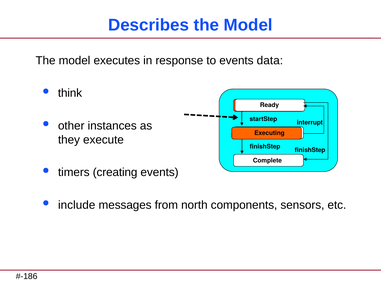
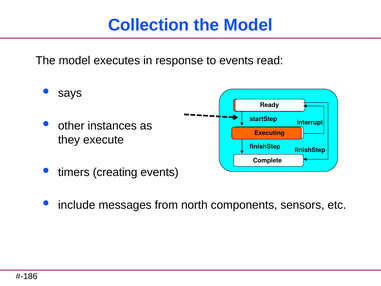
Describes: Describes -> Collection
data: data -> read
think: think -> says
